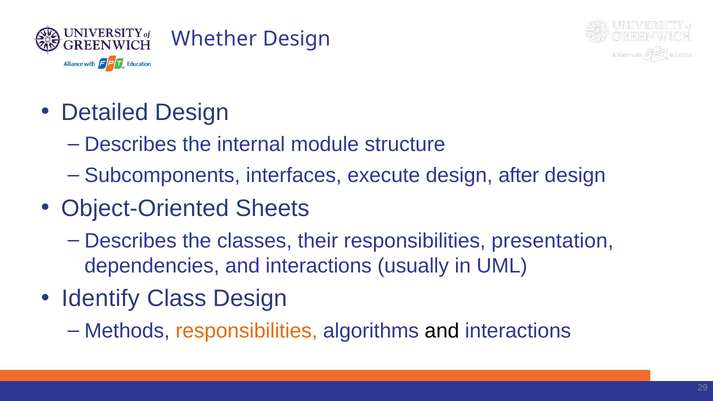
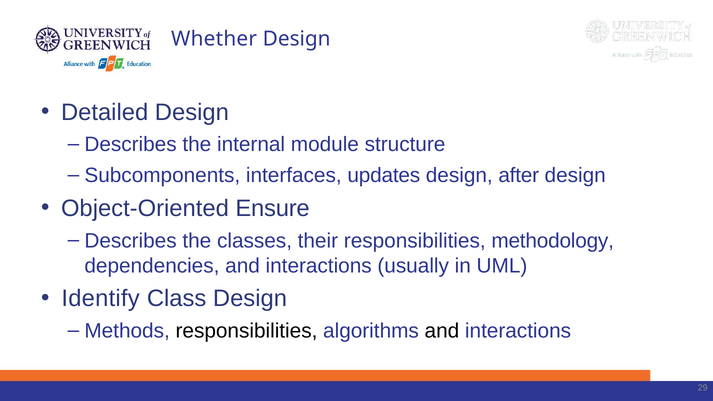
execute: execute -> updates
Sheets: Sheets -> Ensure
presentation: presentation -> methodology
responsibilities at (246, 331) colour: orange -> black
